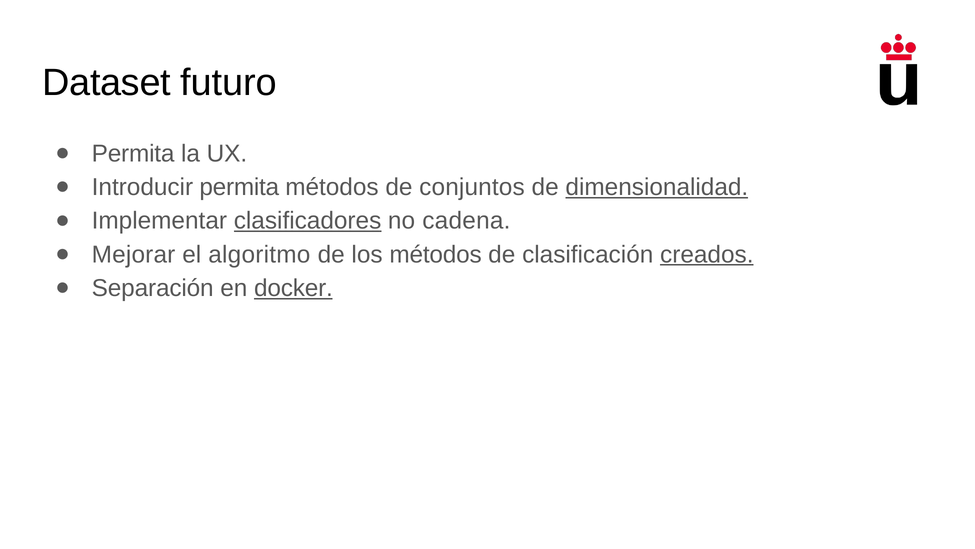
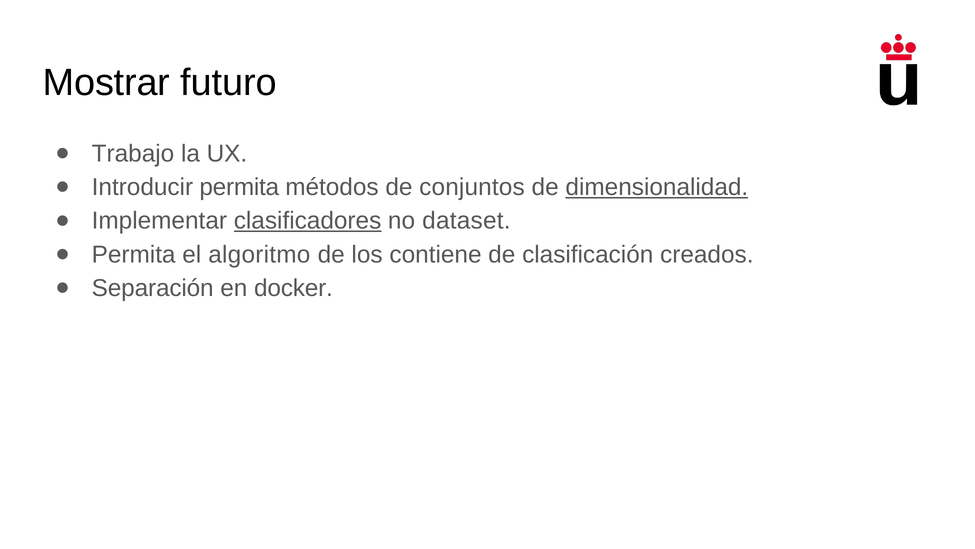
Dataset: Dataset -> Mostrar
Permita at (133, 153): Permita -> Trabajo
cadena: cadena -> dataset
Mejorar at (134, 254): Mejorar -> Permita
los métodos: métodos -> contiene
creados underline: present -> none
docker underline: present -> none
